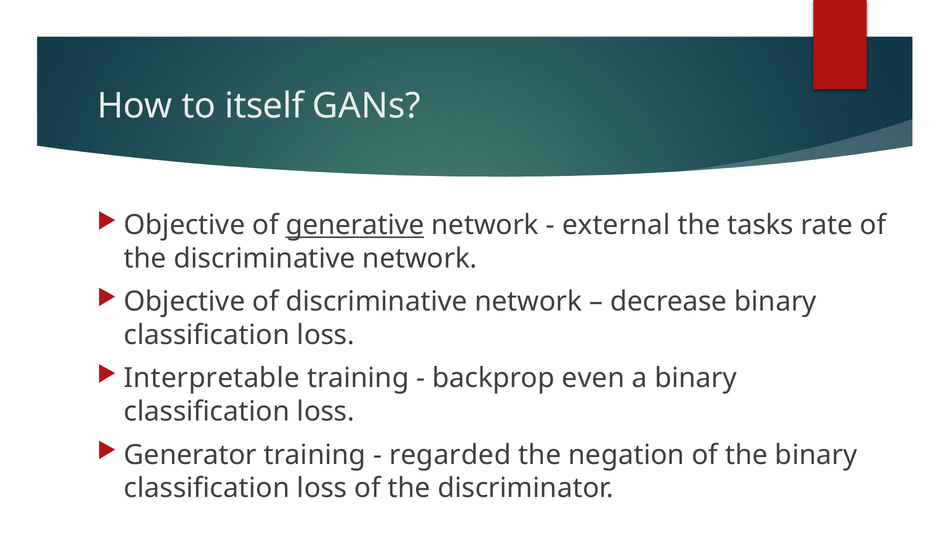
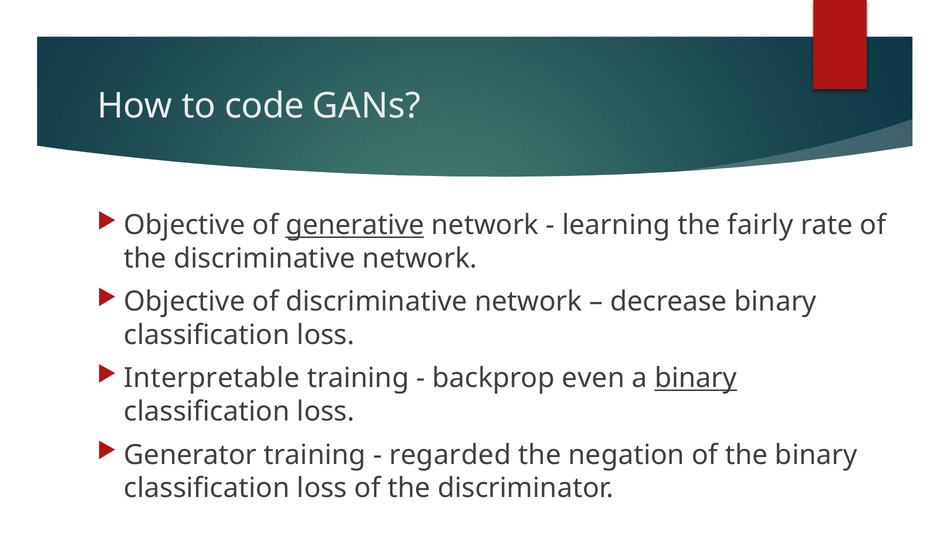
itself: itself -> code
external: external -> learning
tasks: tasks -> fairly
binary at (696, 378) underline: none -> present
